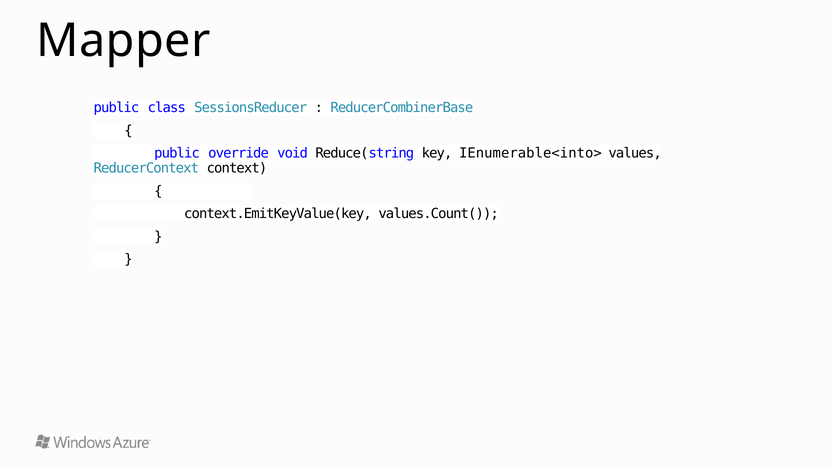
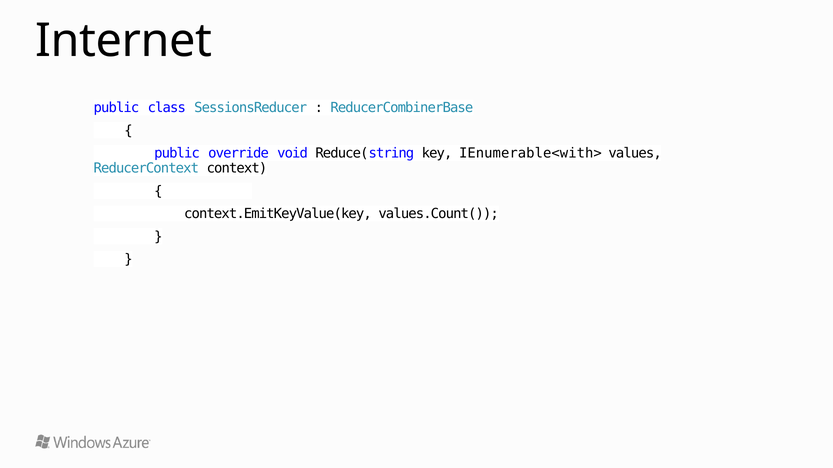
Mapper: Mapper -> Internet
IEnumerable<into>: IEnumerable<into> -> IEnumerable<with>
